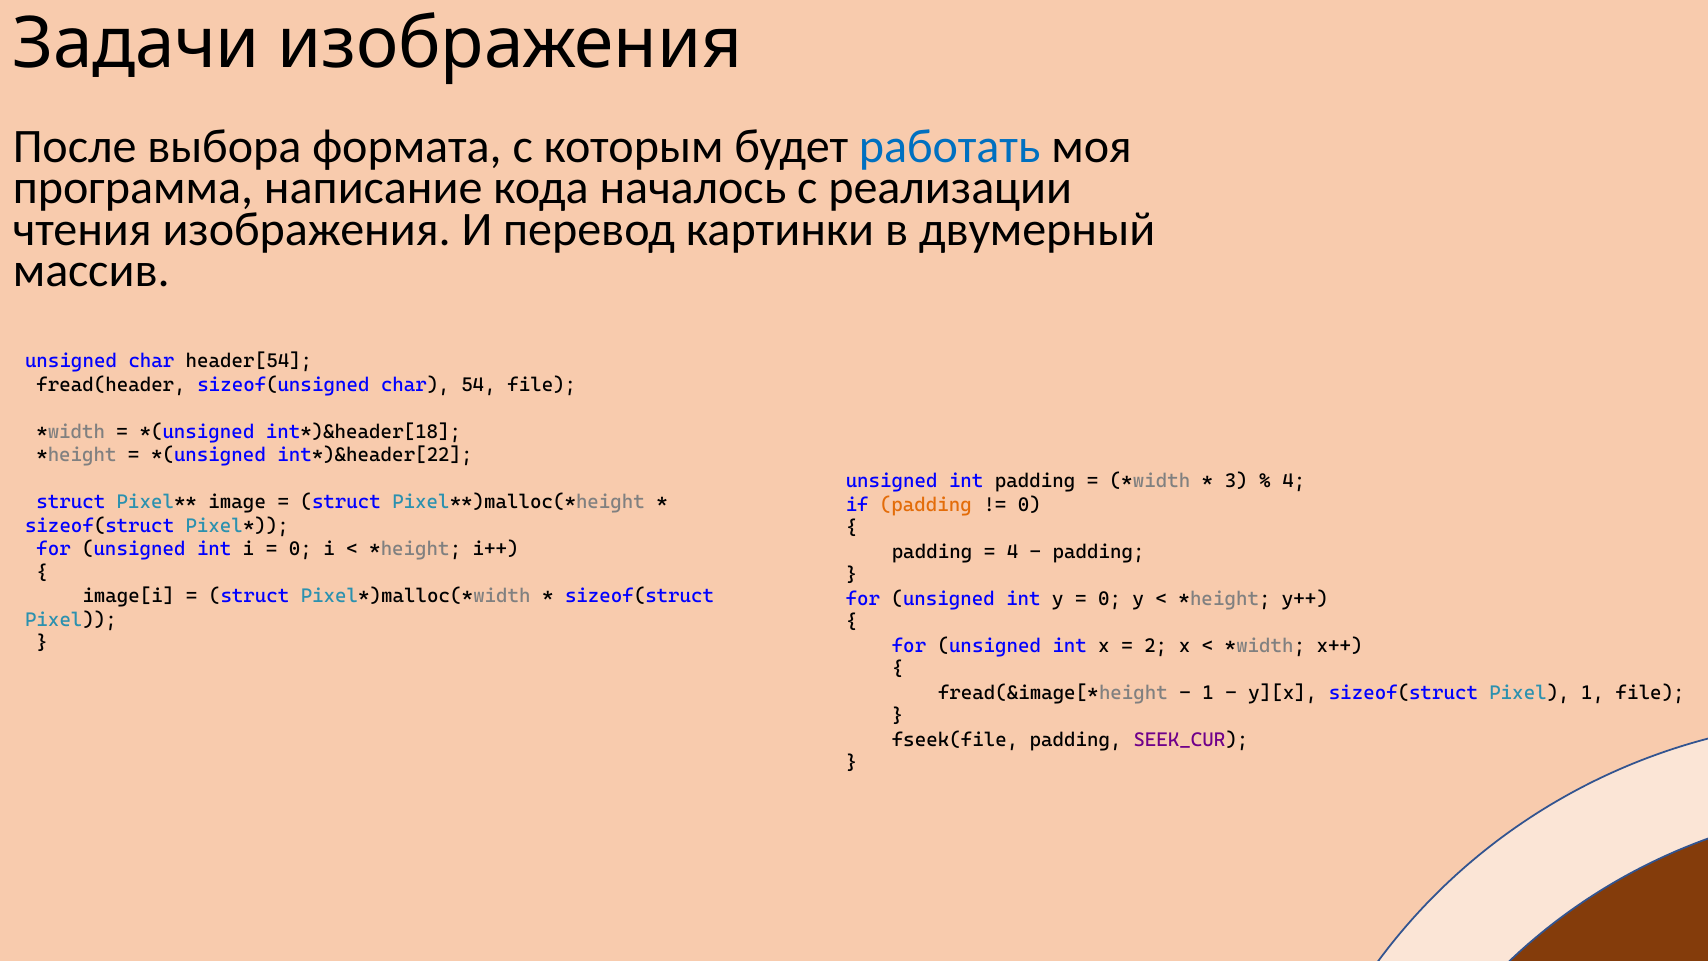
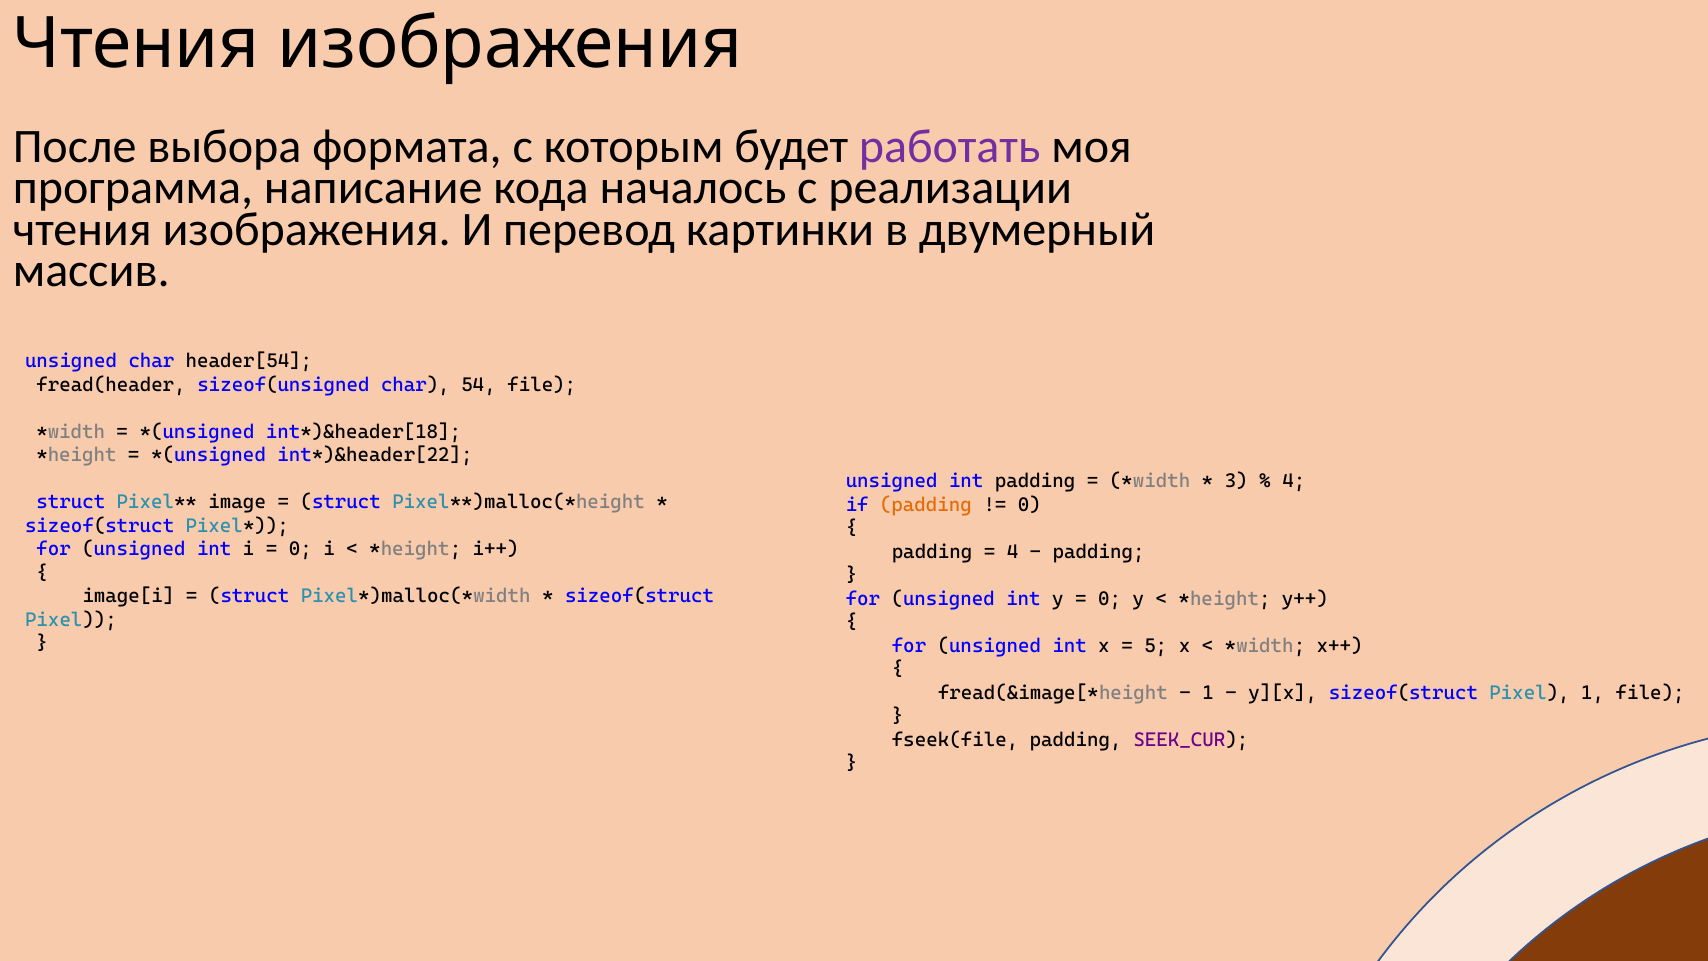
Задачи at (136, 44): Задачи -> Чтения
работать colour: blue -> purple
2: 2 -> 5
